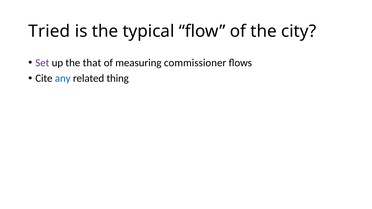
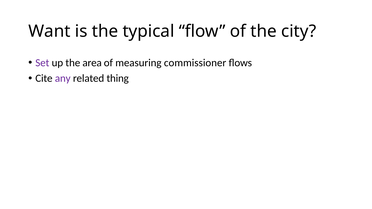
Tried: Tried -> Want
that: that -> area
any colour: blue -> purple
